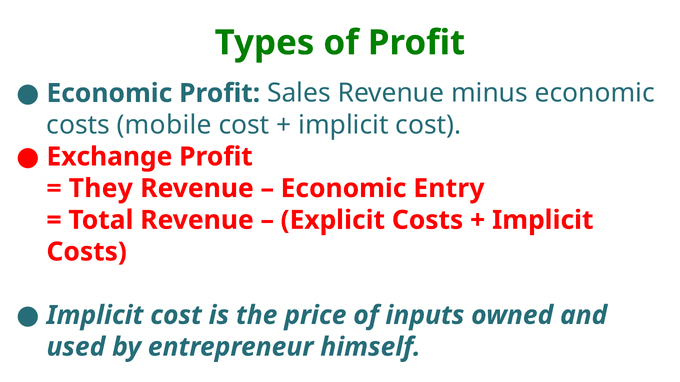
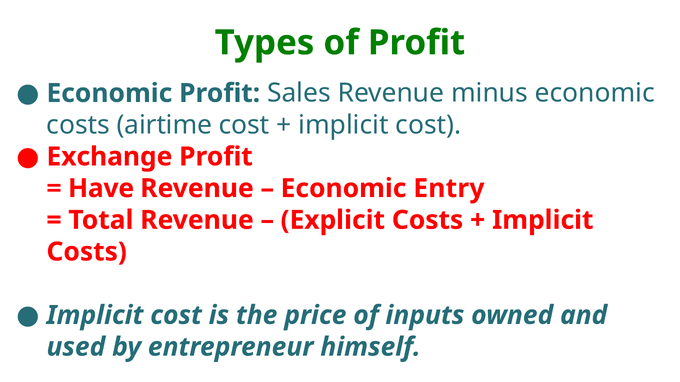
mobile: mobile -> airtime
They: They -> Have
